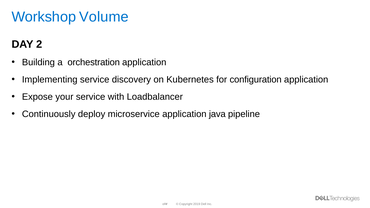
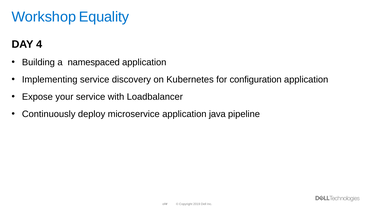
Volume: Volume -> Equality
DAY 2: 2 -> 4
orchestration: orchestration -> namespaced
